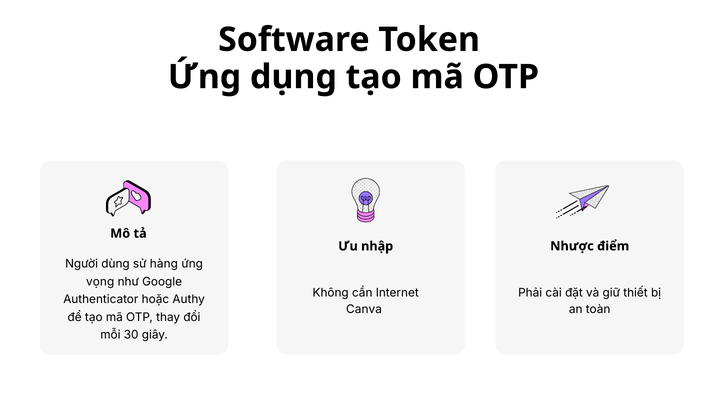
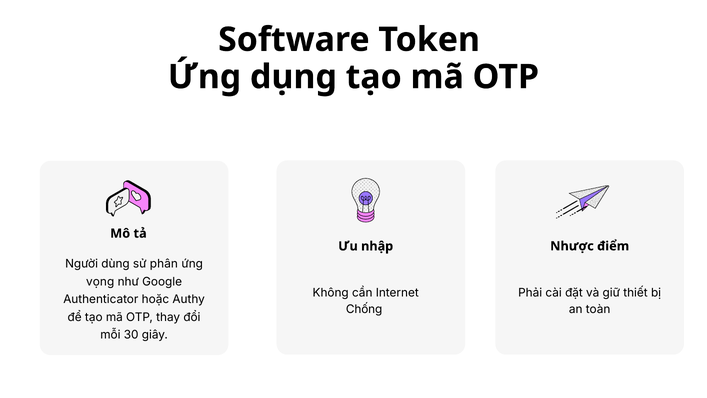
hàng: hàng -> phân
Canva: Canva -> Chống
